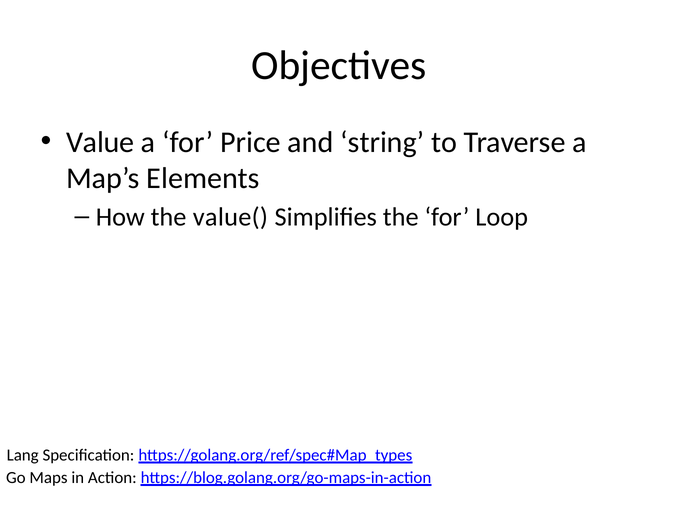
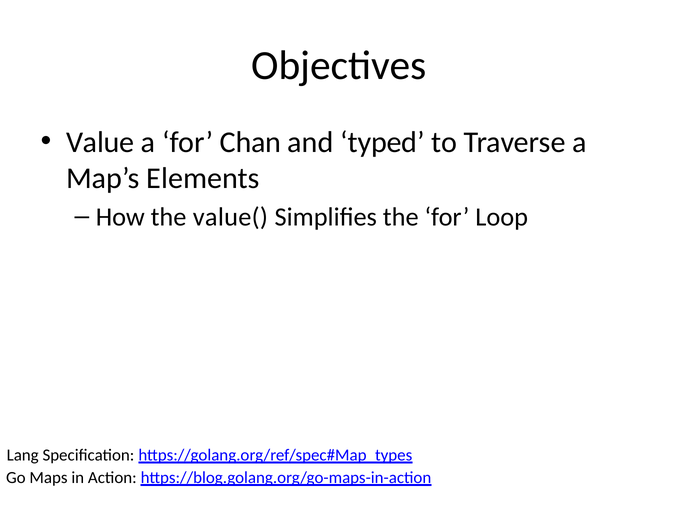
Price: Price -> Chan
string: string -> typed
